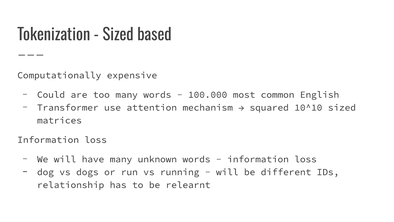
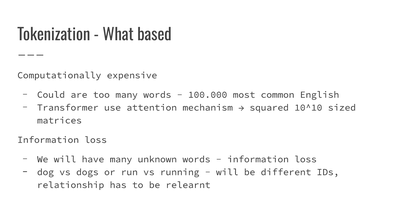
Sized at (118, 35): Sized -> What
